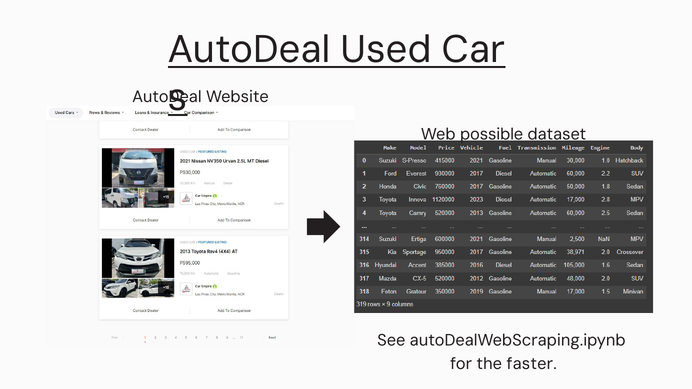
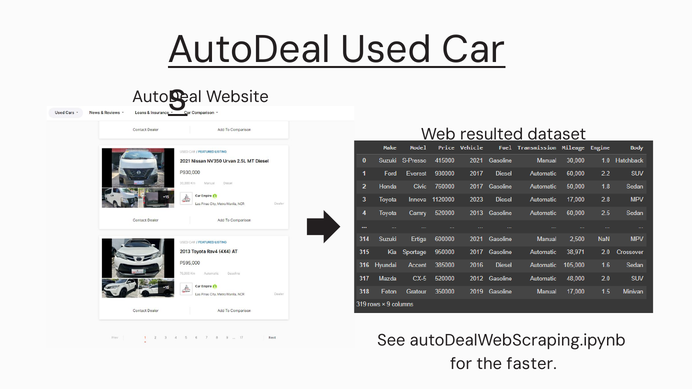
possible: possible -> resulted
